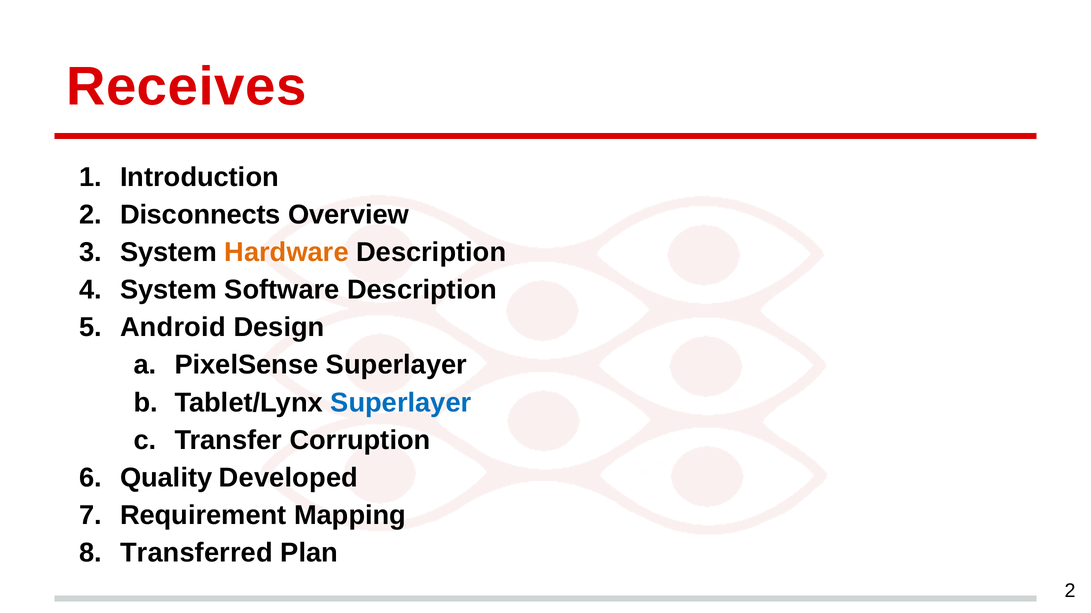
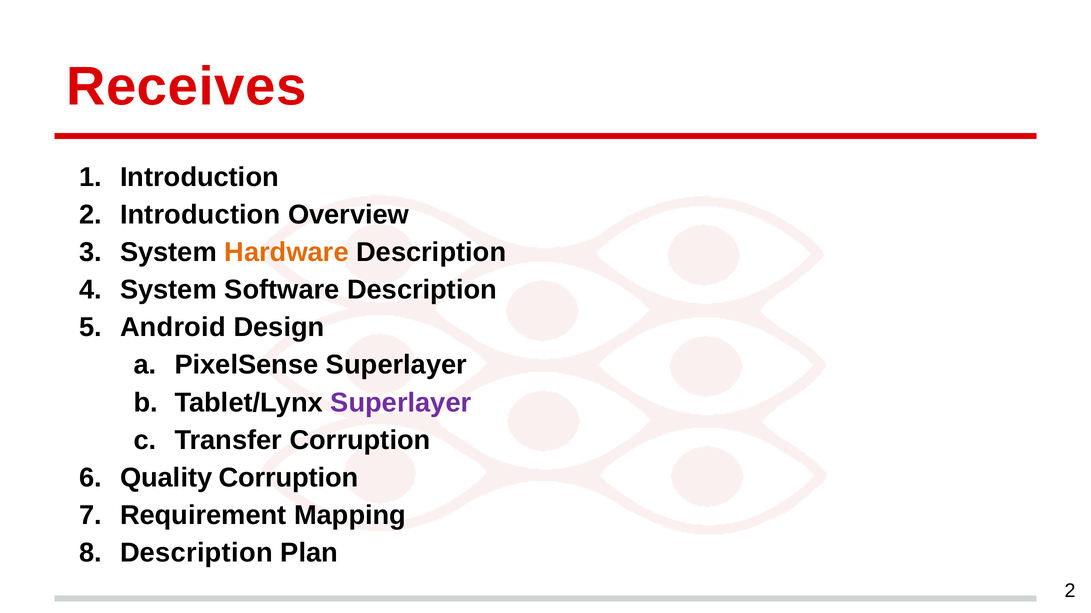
Disconnects at (200, 215): Disconnects -> Introduction
Superlayer at (401, 403) colour: blue -> purple
Quality Developed: Developed -> Corruption
Transferred at (196, 554): Transferred -> Description
